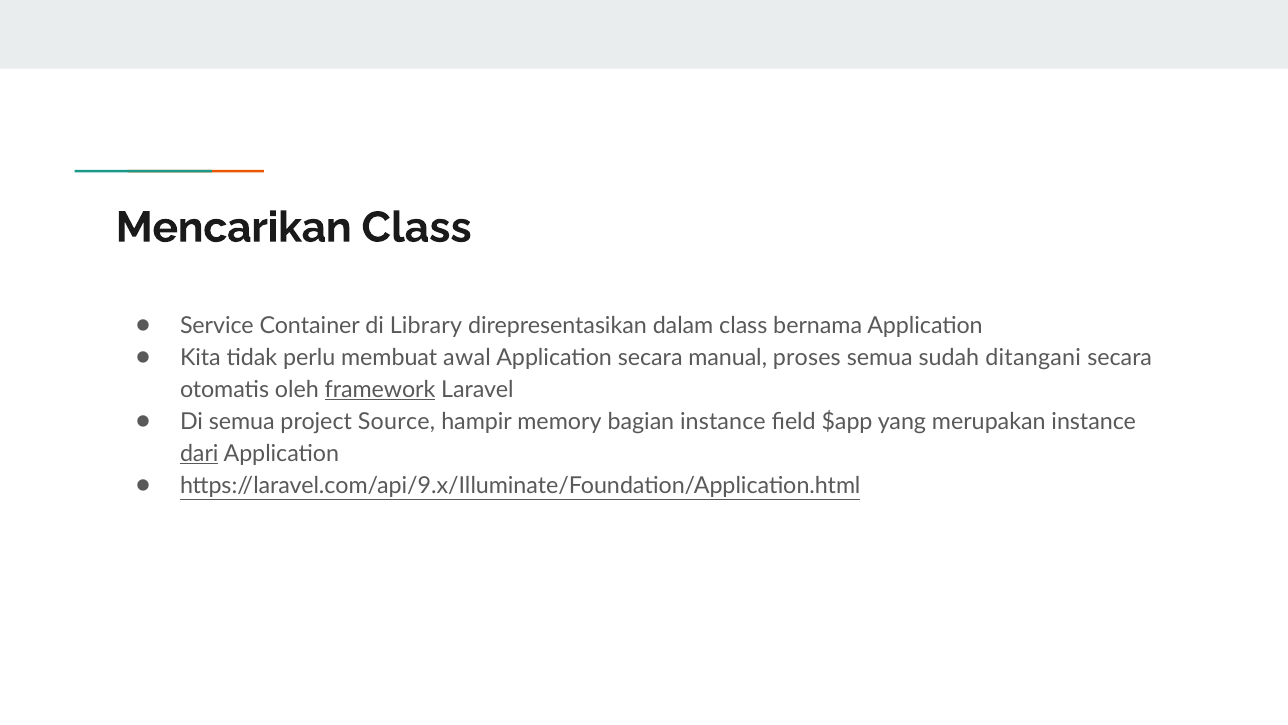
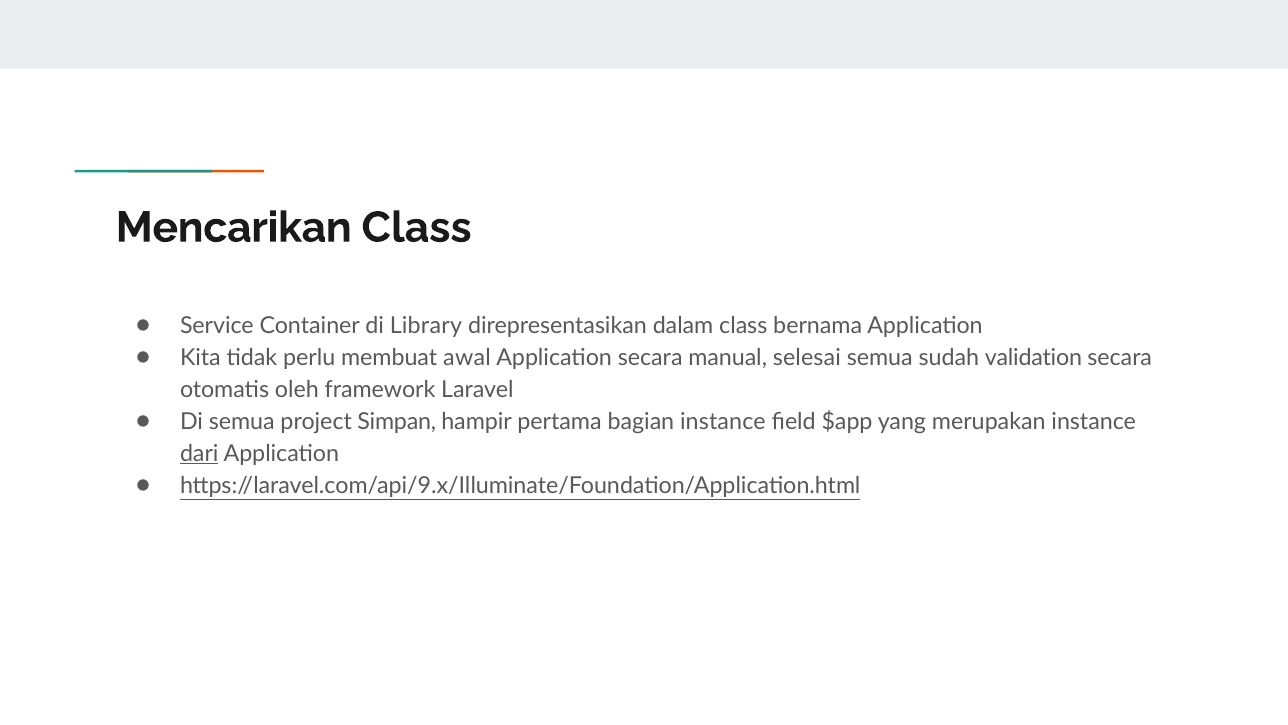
proses: proses -> selesai
ditangani: ditangani -> validation
framework underline: present -> none
Source: Source -> Simpan
memory: memory -> pertama
